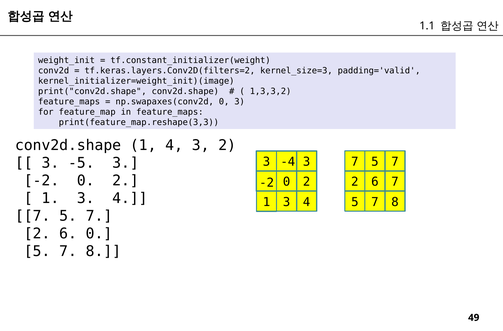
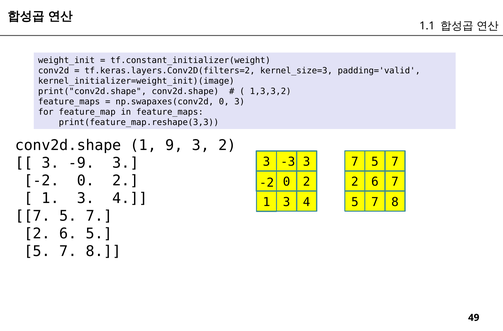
1 4: 4 -> 9
-4: -4 -> -3
-5: -5 -> -9
6 0: 0 -> 5
